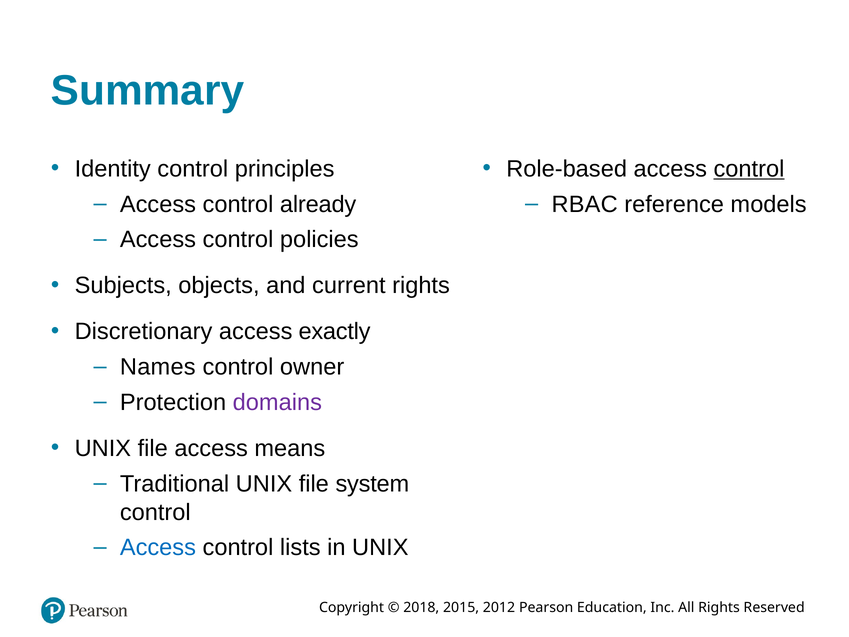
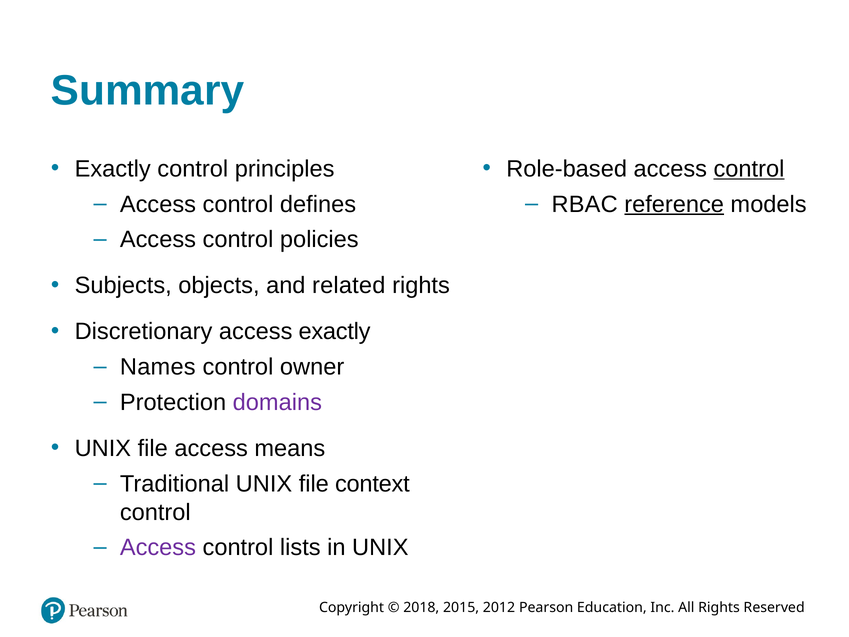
Identity at (113, 169): Identity -> Exactly
already: already -> defines
reference underline: none -> present
current: current -> related
system: system -> context
Access at (158, 547) colour: blue -> purple
